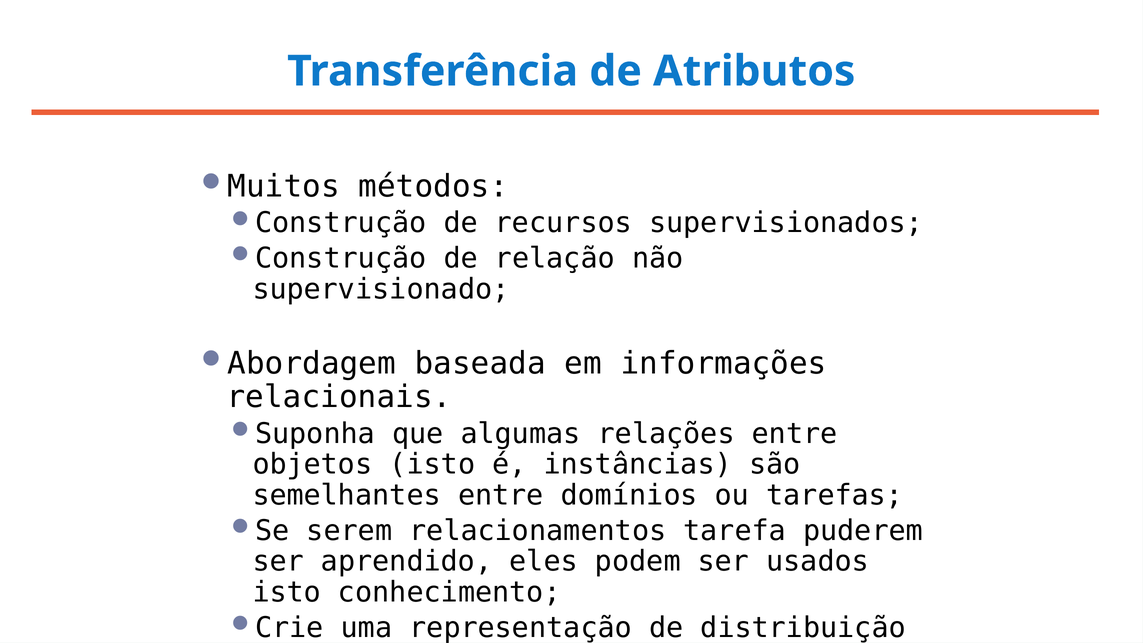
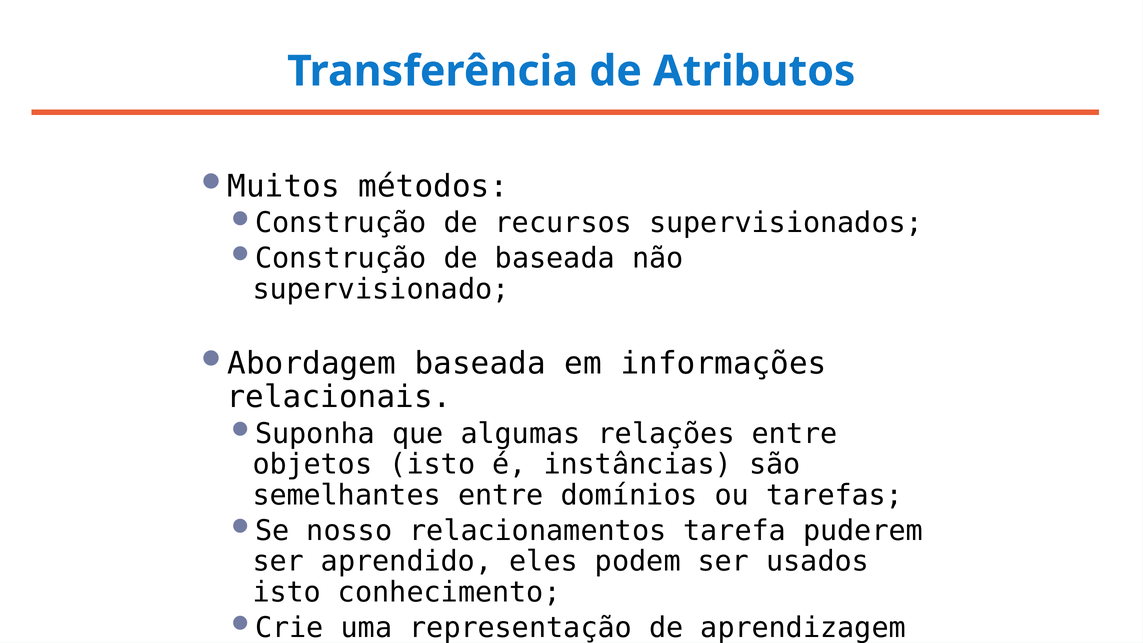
de relação: relação -> baseada
serem: serem -> nosso
distribuição: distribuição -> aprendizagem
